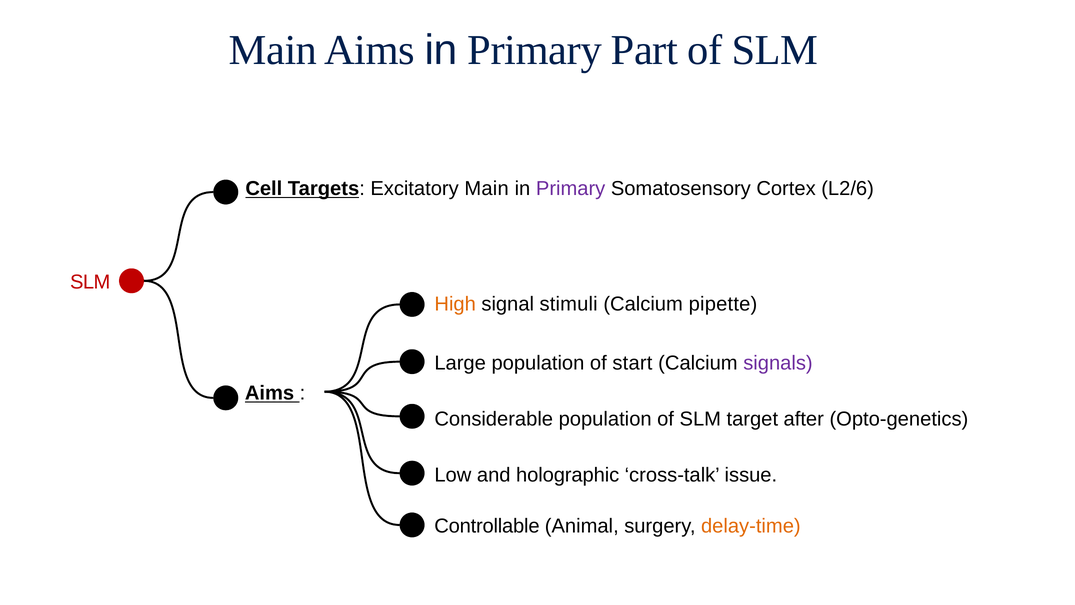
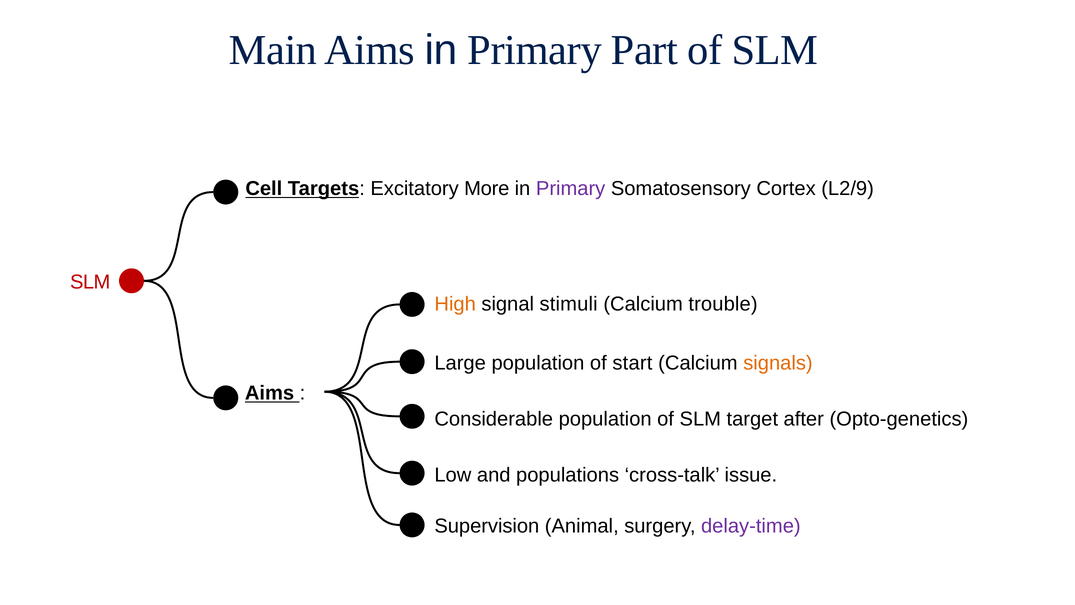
Excitatory Main: Main -> More
L2/6: L2/6 -> L2/9
pipette: pipette -> trouble
signals colour: purple -> orange
holographic: holographic -> populations
Controllable: Controllable -> Supervision
delay-time colour: orange -> purple
